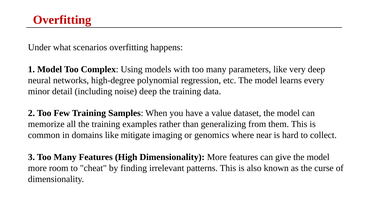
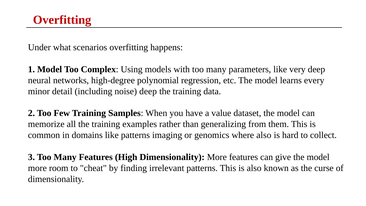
like mitigate: mitigate -> patterns
where near: near -> also
